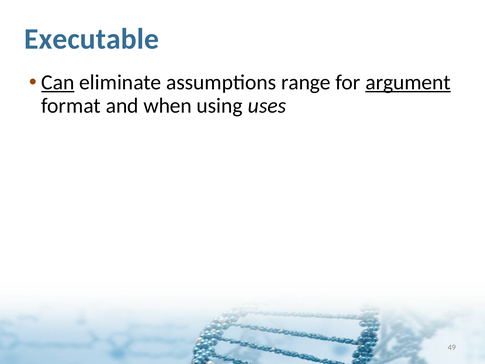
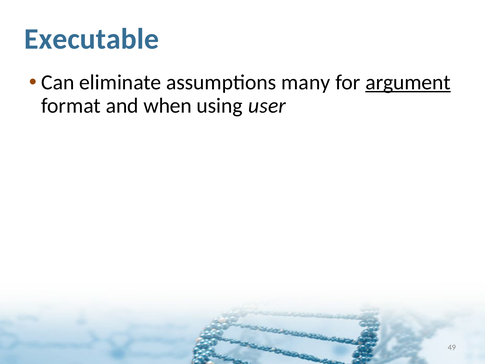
Can underline: present -> none
range: range -> many
uses: uses -> user
